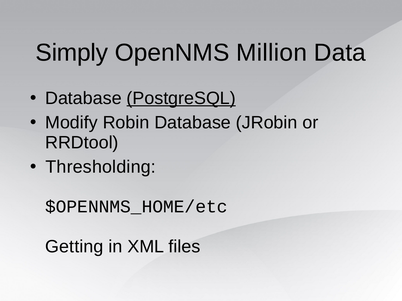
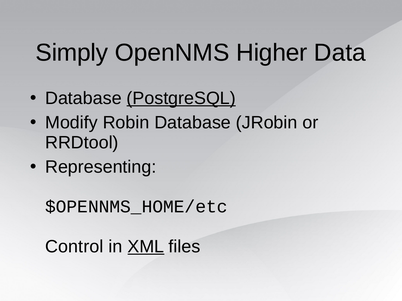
Million: Million -> Higher
Thresholding: Thresholding -> Representing
Getting: Getting -> Control
XML underline: none -> present
